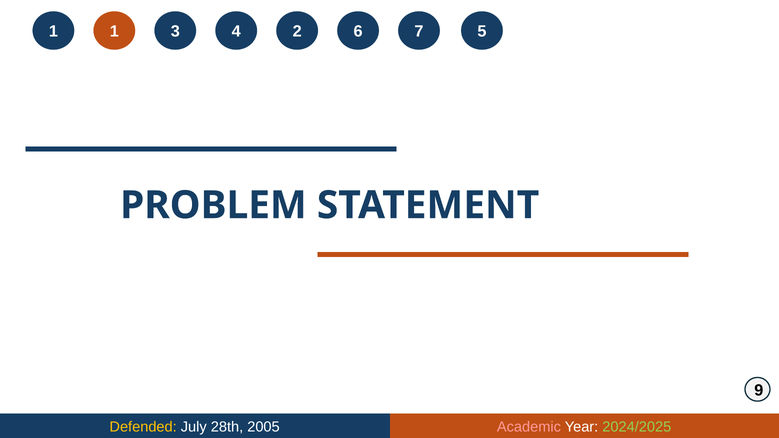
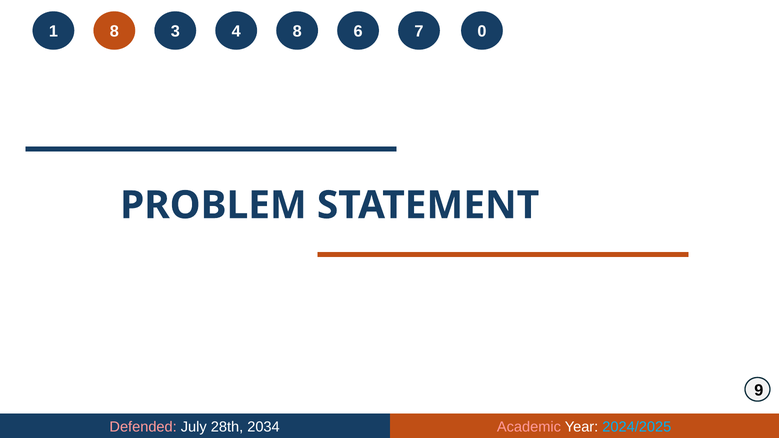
1 1: 1 -> 8
4 2: 2 -> 8
5: 5 -> 0
Defended colour: yellow -> pink
2005: 2005 -> 2034
2024/2025 colour: light green -> light blue
